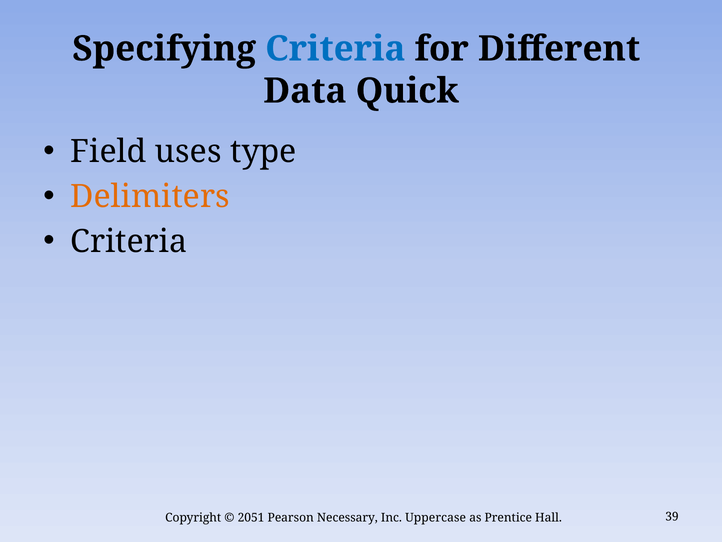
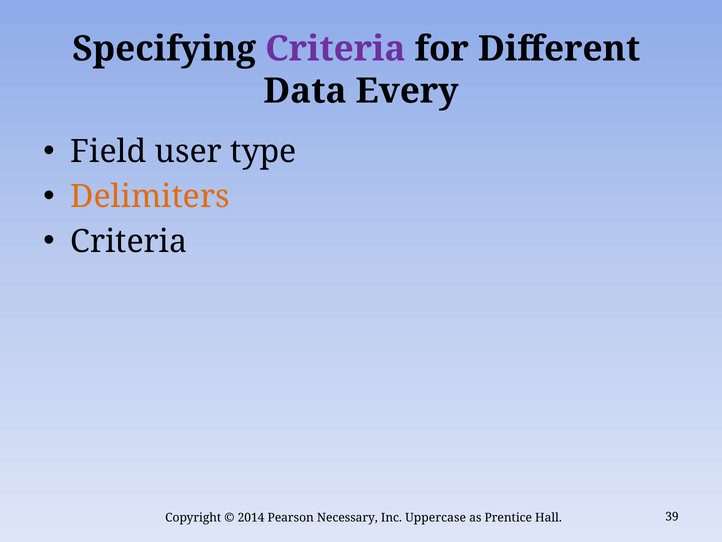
Criteria at (335, 49) colour: blue -> purple
Quick: Quick -> Every
uses: uses -> user
2051: 2051 -> 2014
